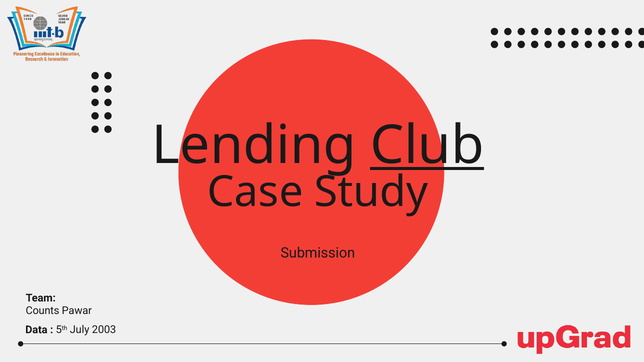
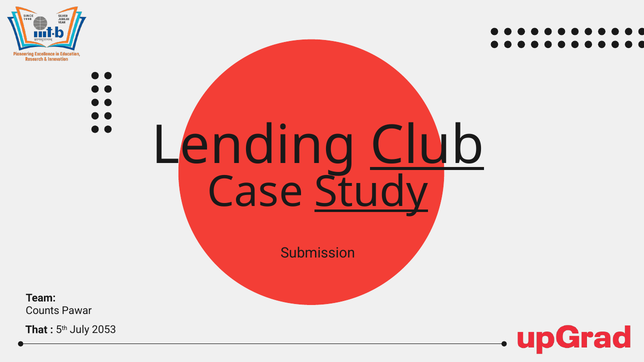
Study underline: none -> present
Data: Data -> That
2003: 2003 -> 2053
